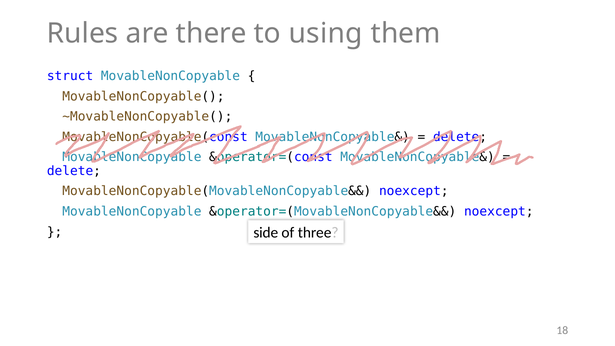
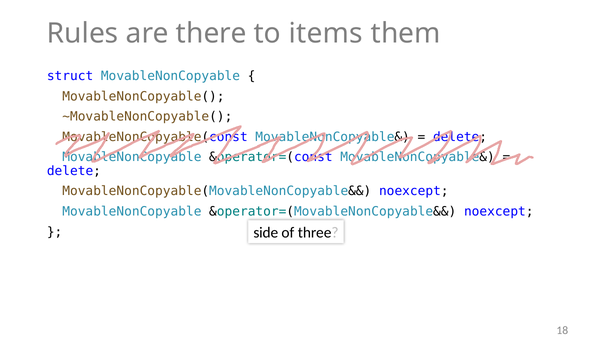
using: using -> items
